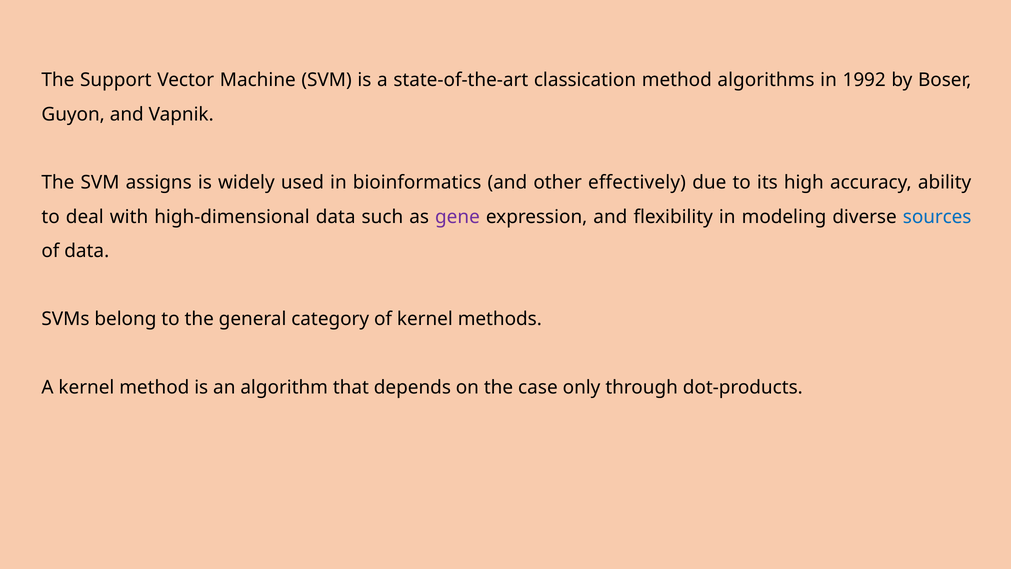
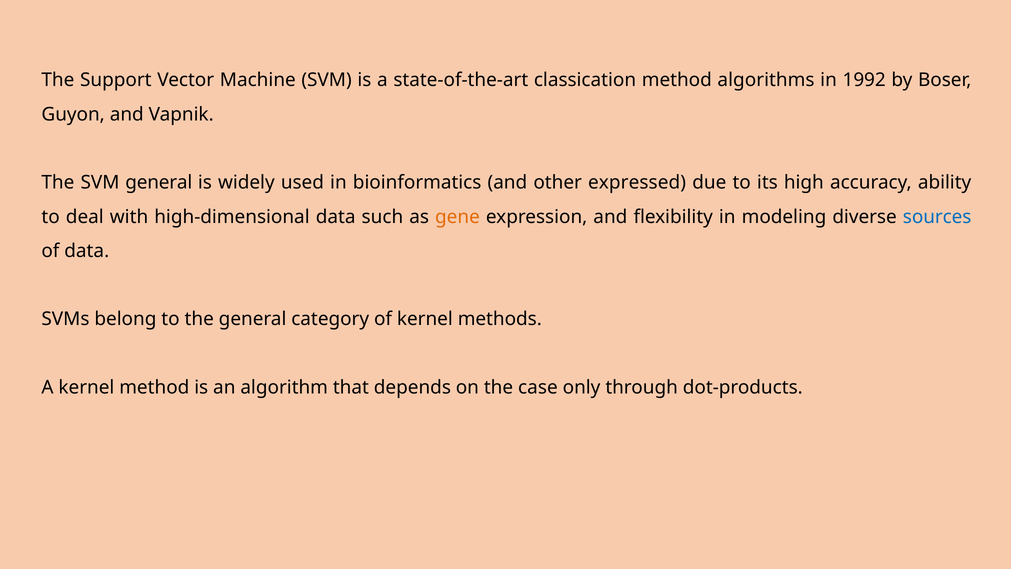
SVM assigns: assigns -> general
effectively: effectively -> expressed
gene colour: purple -> orange
